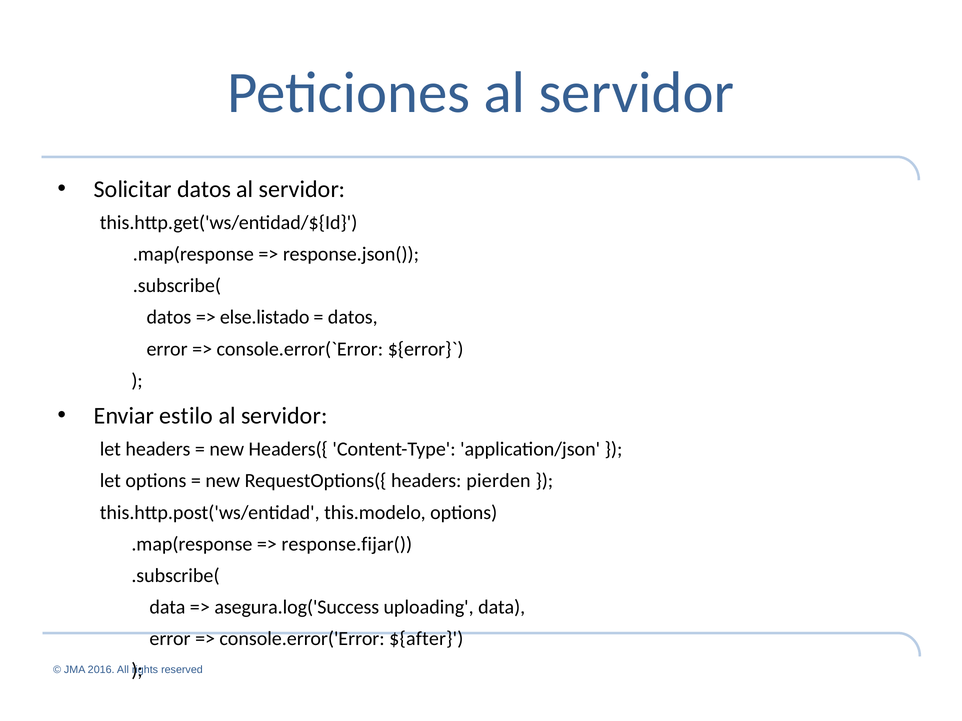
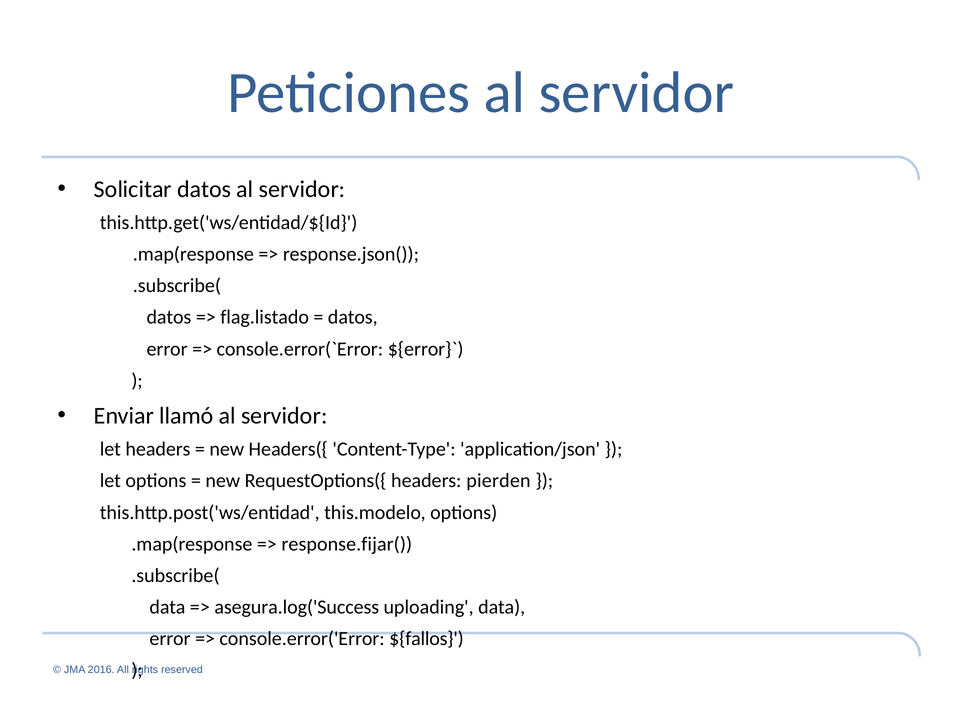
else.listado: else.listado -> flag.listado
estilo: estilo -> llamó
${after: ${after -> ${fallos
